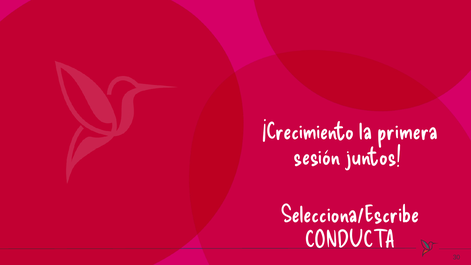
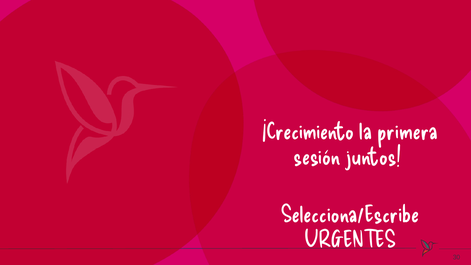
CONDUCTA: CONDUCTA -> URGENTES
